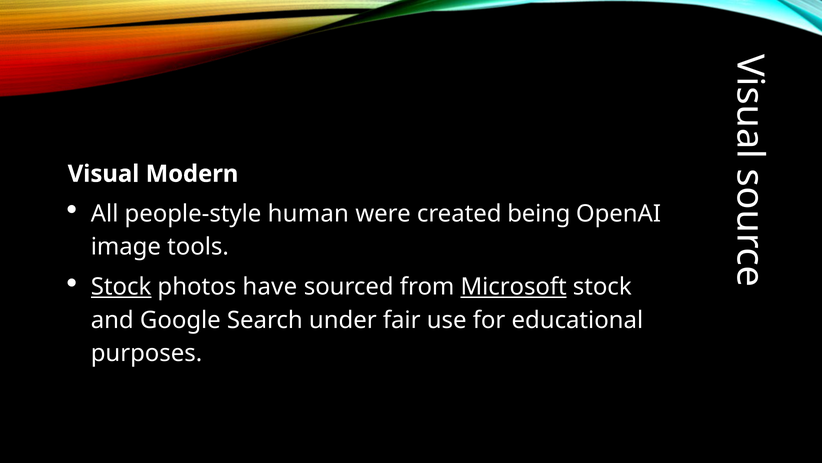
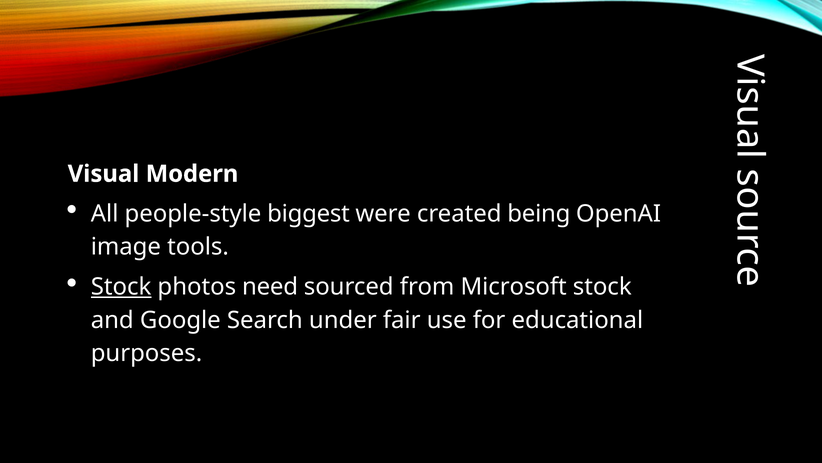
human: human -> biggest
have: have -> need
Microsoft underline: present -> none
